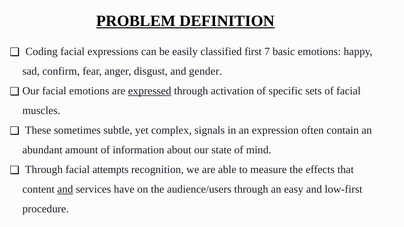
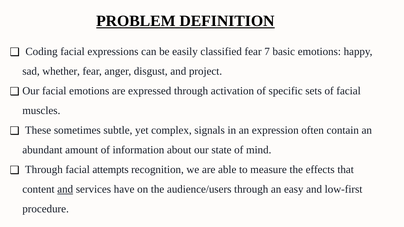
classified first: first -> fear
confirm: confirm -> whether
gender: gender -> project
expressed underline: present -> none
